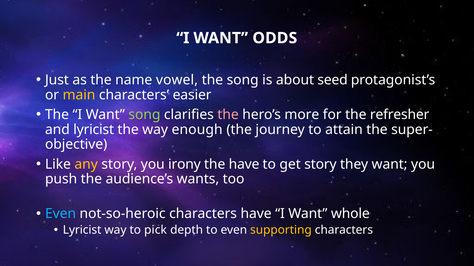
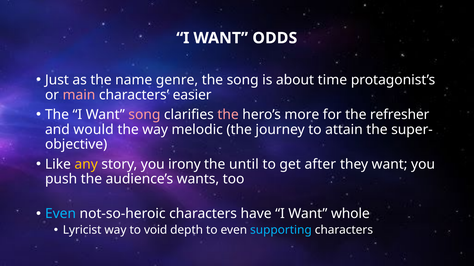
vowel: vowel -> genre
seed: seed -> time
main colour: yellow -> pink
song at (144, 115) colour: light green -> pink
and lyricist: lyricist -> would
enough: enough -> melodic
the have: have -> until
get story: story -> after
pick: pick -> void
supporting colour: yellow -> light blue
